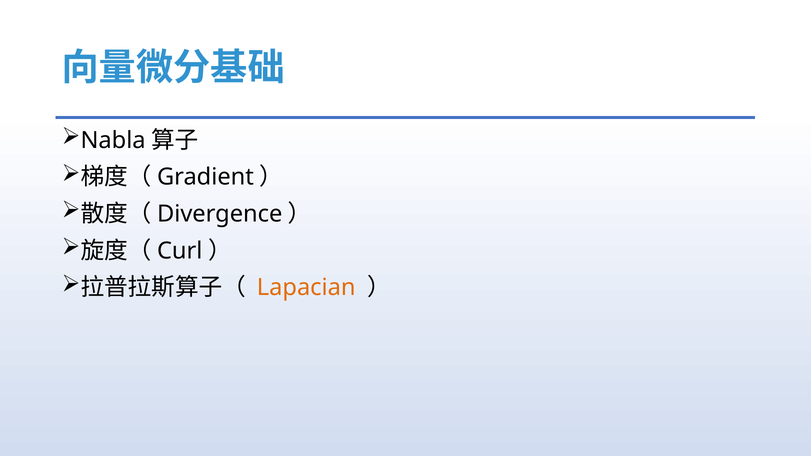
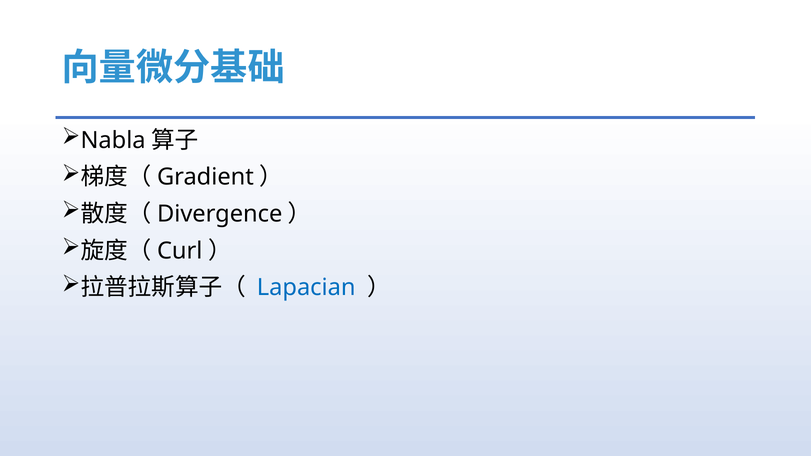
Lapacian colour: orange -> blue
